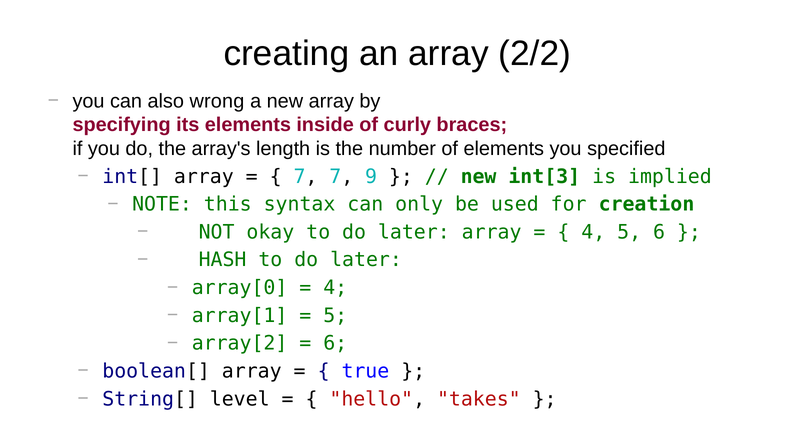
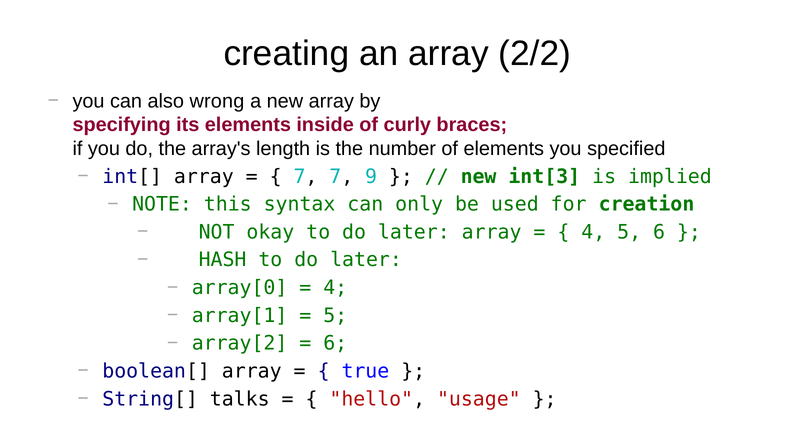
level: level -> talks
takes: takes -> usage
